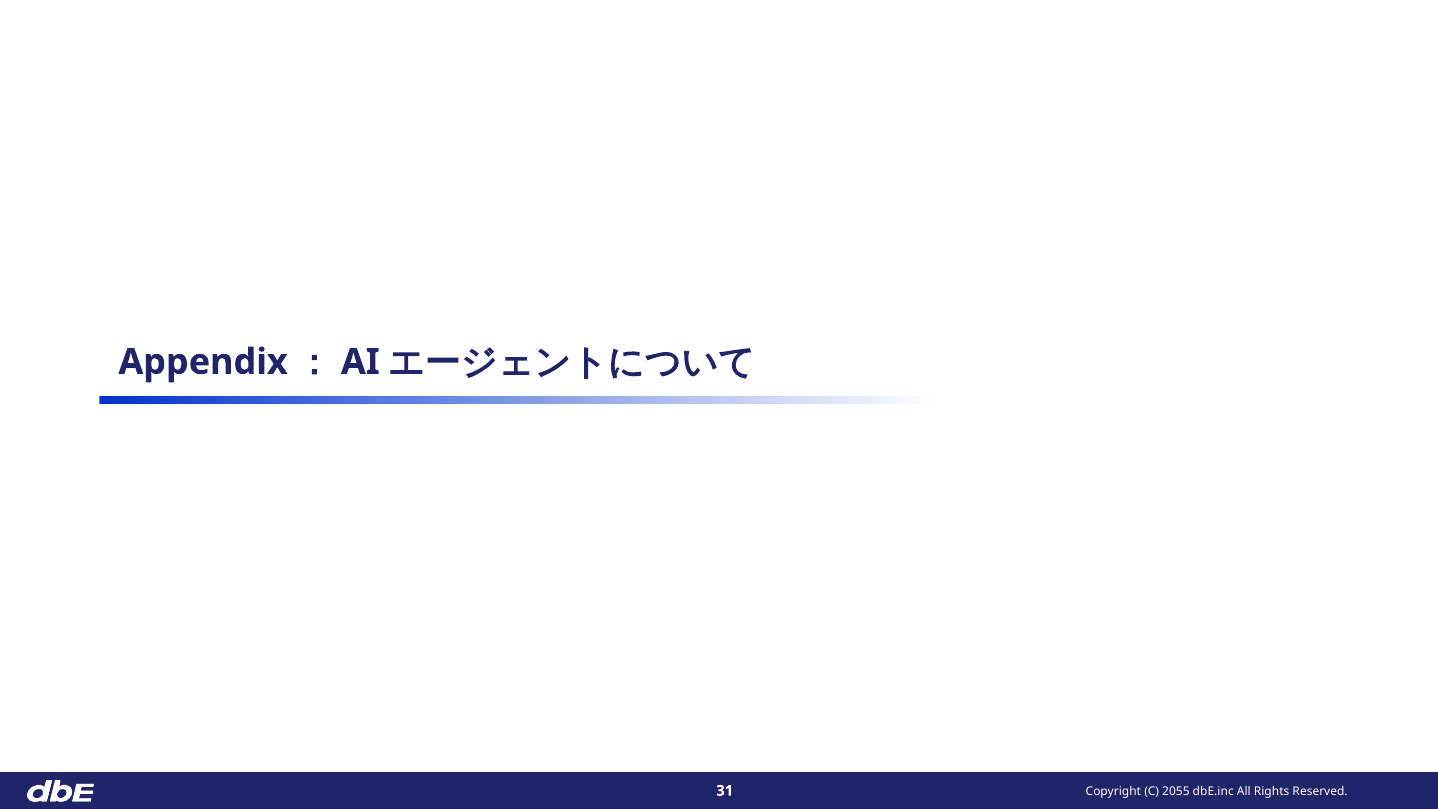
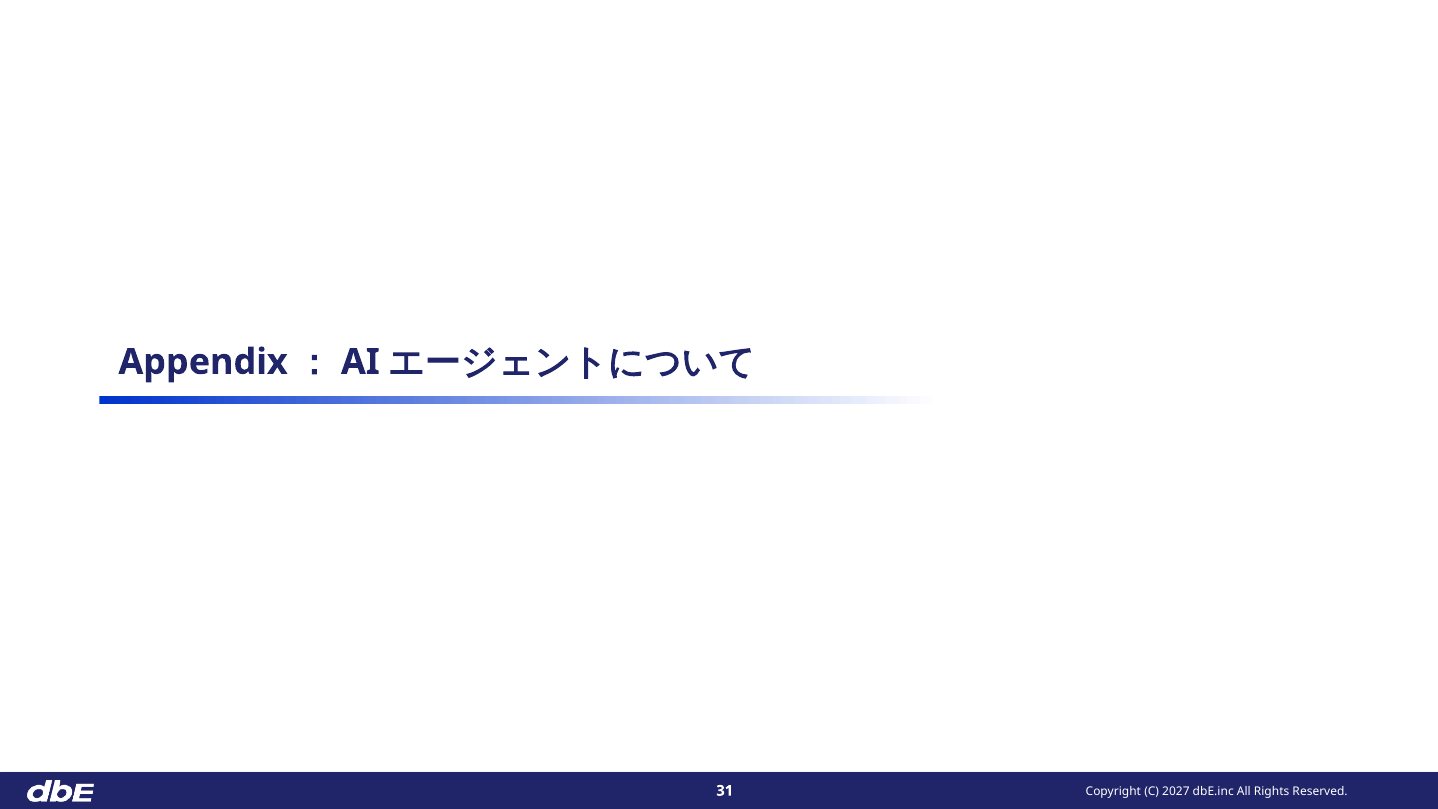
2055: 2055 -> 2027
